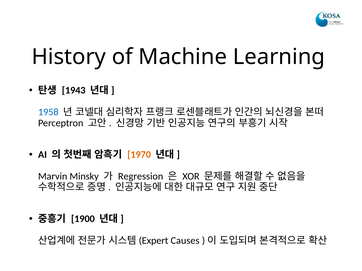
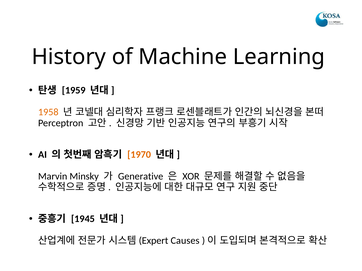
1943: 1943 -> 1959
1958 colour: blue -> orange
Regression: Regression -> Generative
1900: 1900 -> 1945
